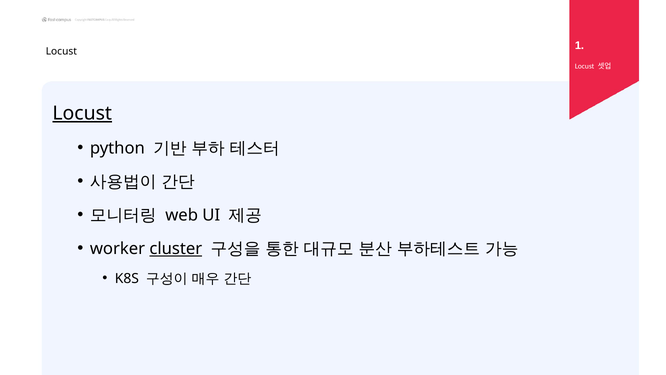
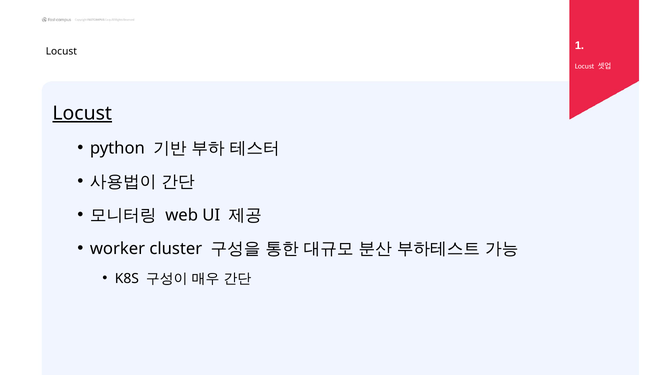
cluster underline: present -> none
